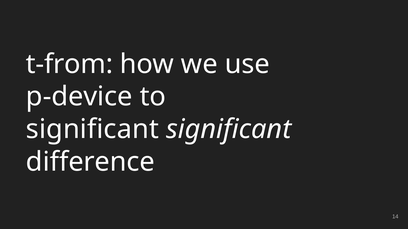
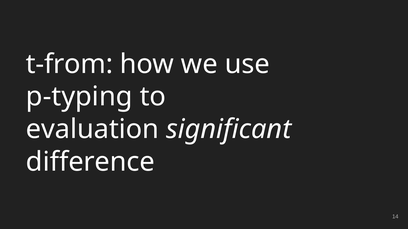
p-device: p-device -> p-typing
significant at (92, 130): significant -> evaluation
